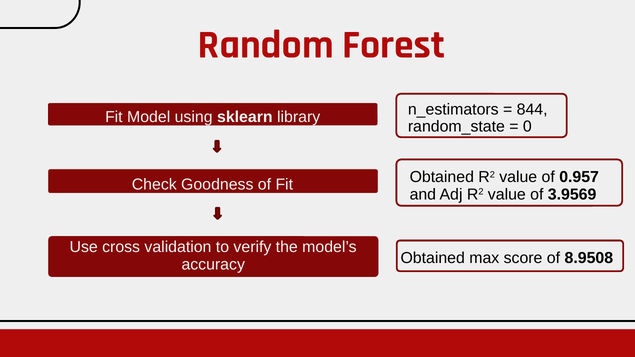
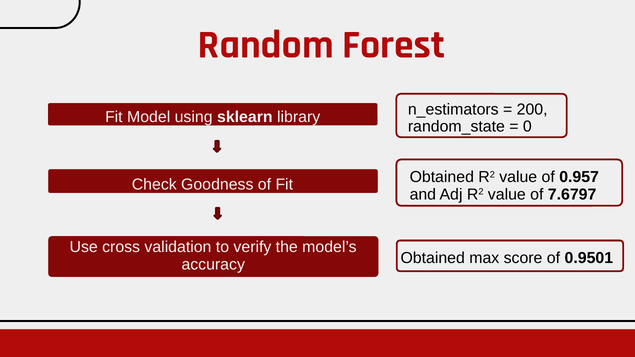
844: 844 -> 200
3.9569: 3.9569 -> 7.6797
8.9508: 8.9508 -> 0.9501
